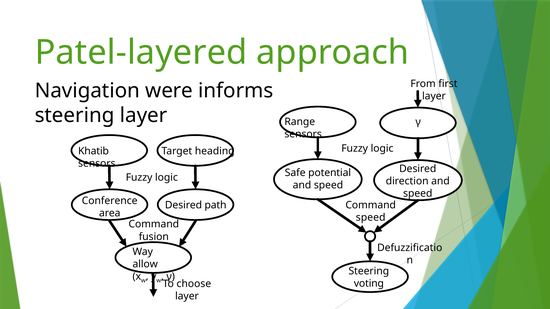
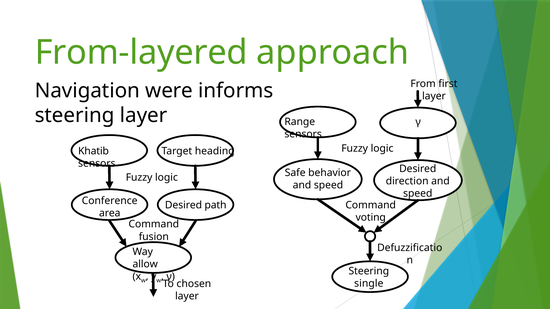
Patel-layered: Patel-layered -> From-layered
potential: potential -> behavior
speed at (371, 218): speed -> voting
voting: voting -> single
choose: choose -> chosen
